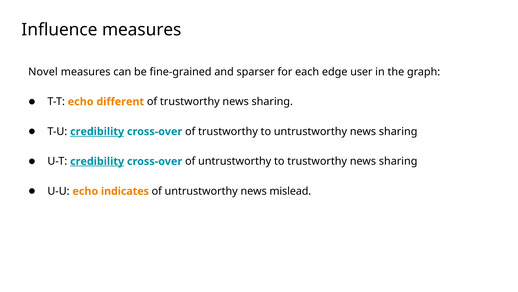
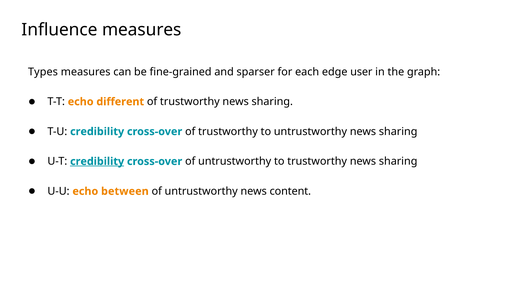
Novel: Novel -> Types
credibility at (97, 131) underline: present -> none
indicates: indicates -> between
mislead: mislead -> content
